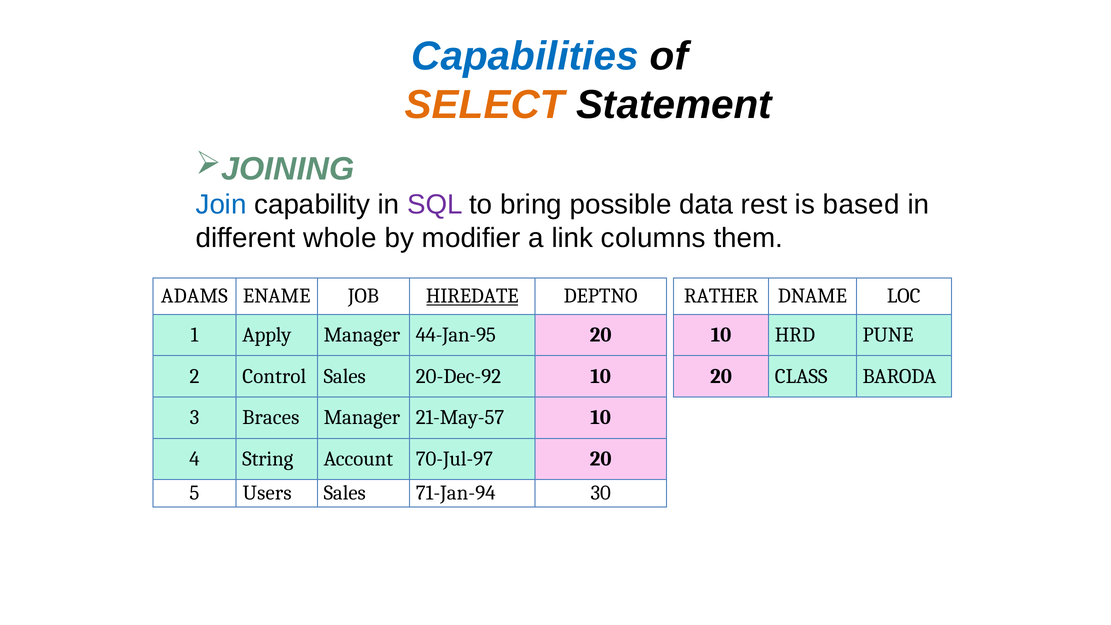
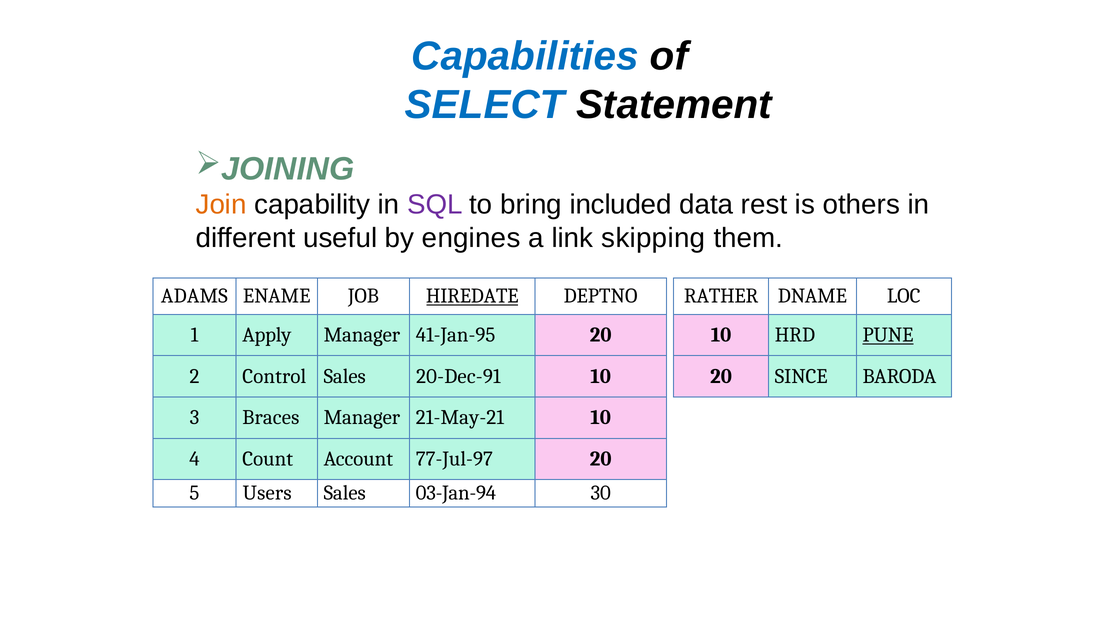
SELECT colour: orange -> blue
Join colour: blue -> orange
possible: possible -> included
based: based -> others
whole: whole -> useful
modifier: modifier -> engines
columns: columns -> skipping
44-Jan-95: 44-Jan-95 -> 41-Jan-95
PUNE underline: none -> present
20-Dec-92: 20-Dec-92 -> 20-Dec-91
CLASS: CLASS -> SINCE
21-May-57: 21-May-57 -> 21-May-21
String: String -> Count
70-Jul-97: 70-Jul-97 -> 77-Jul-97
71-Jan-94: 71-Jan-94 -> 03-Jan-94
